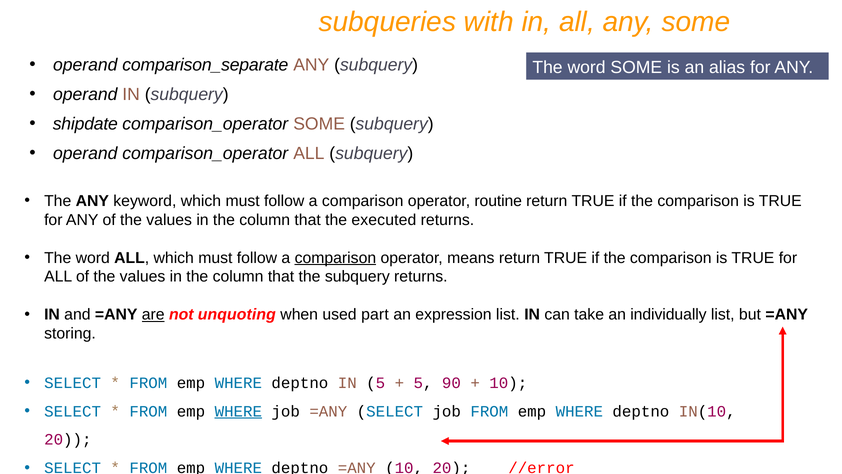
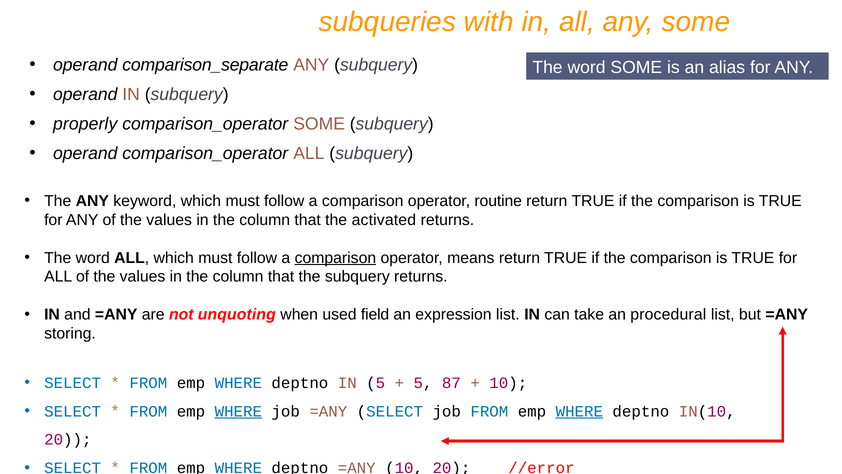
shipdate: shipdate -> properly
executed: executed -> activated
are underline: present -> none
part: part -> field
individually: individually -> procedural
90: 90 -> 87
WHERE at (579, 411) underline: none -> present
